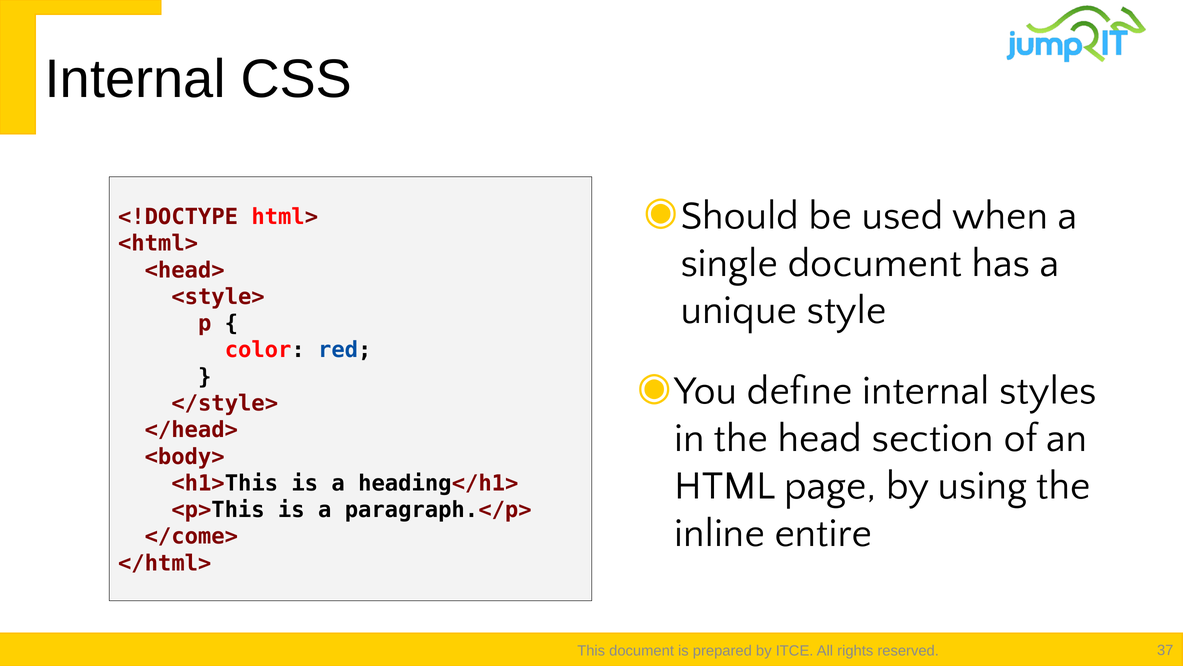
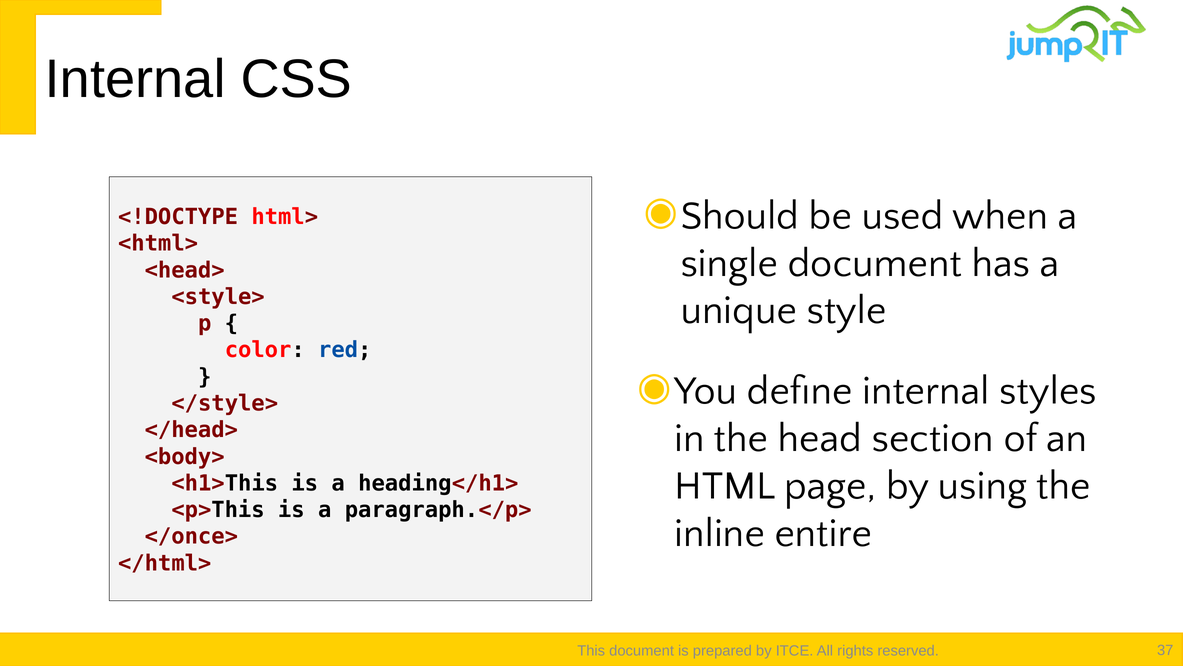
</come>: </come> -> </once>
